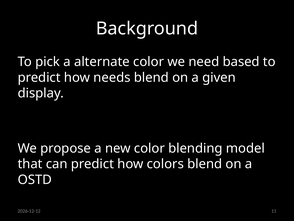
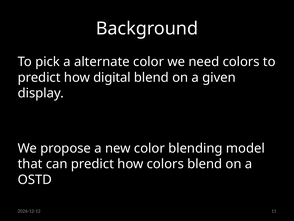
need based: based -> colors
needs: needs -> digital
